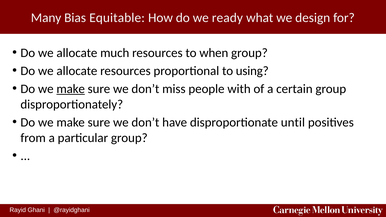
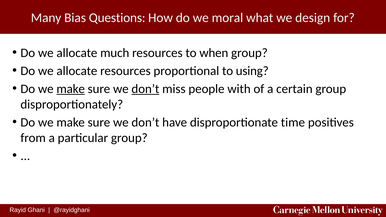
Equitable: Equitable -> Questions
ready: ready -> moral
don’t at (145, 89) underline: none -> present
until: until -> time
